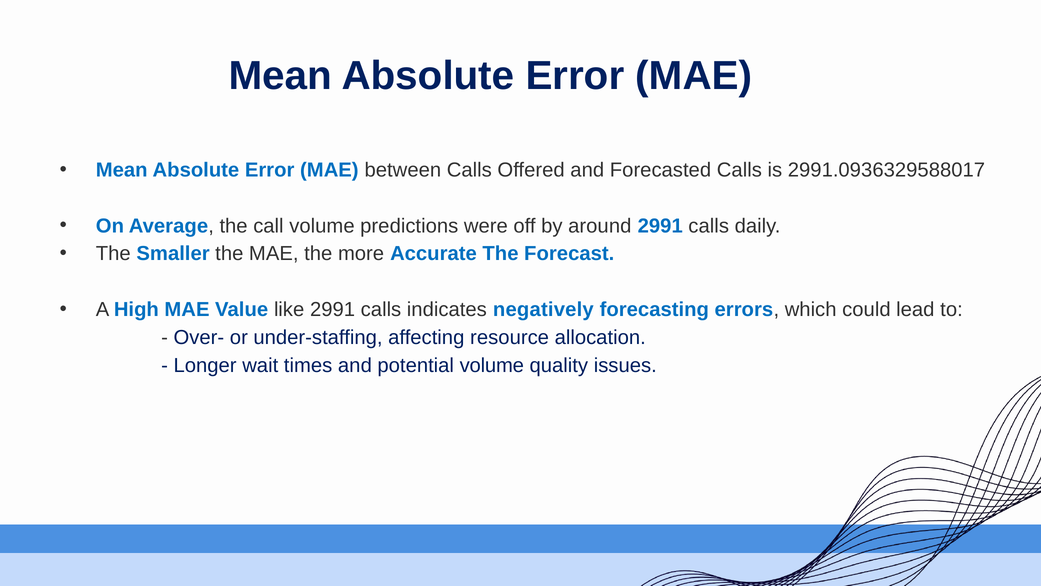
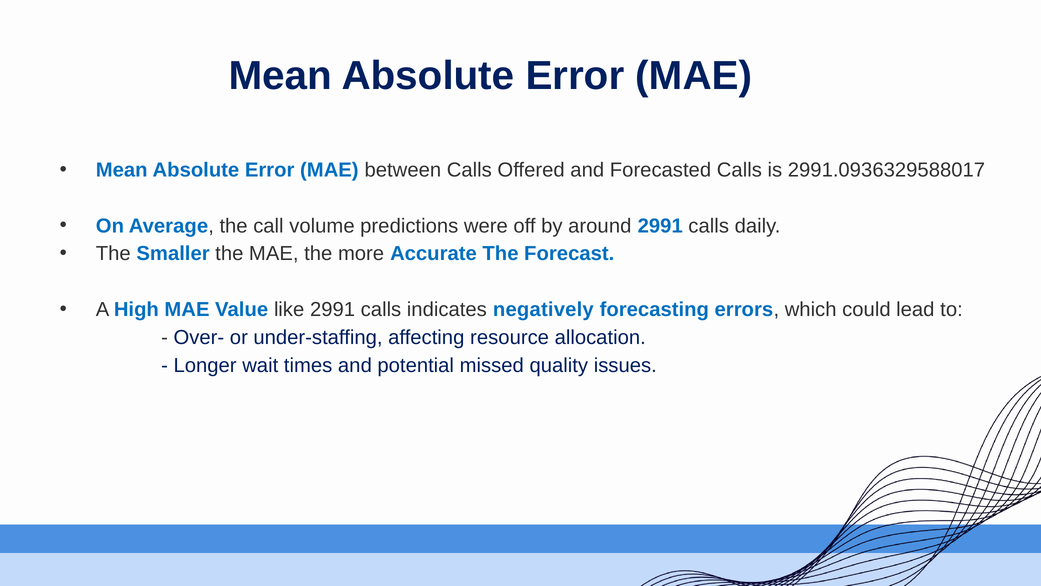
potential volume: volume -> missed
